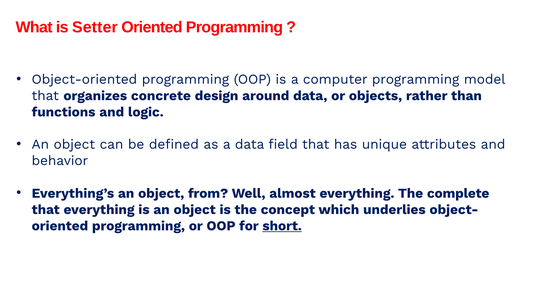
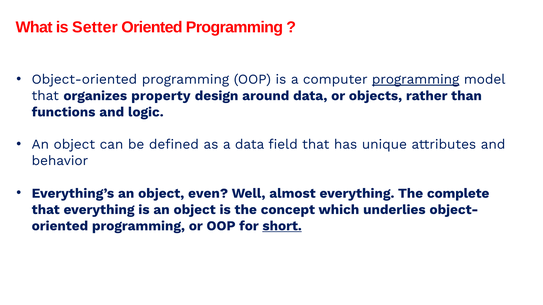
programming at (416, 80) underline: none -> present
concrete: concrete -> property
from: from -> even
